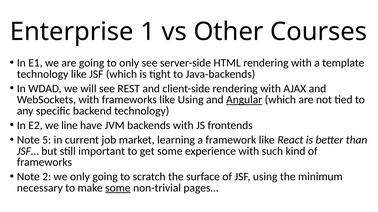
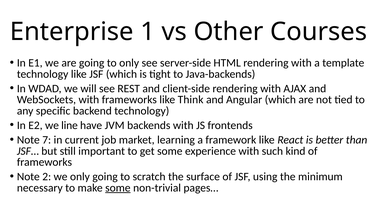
like Using: Using -> Think
Angular underline: present -> none
5: 5 -> 7
